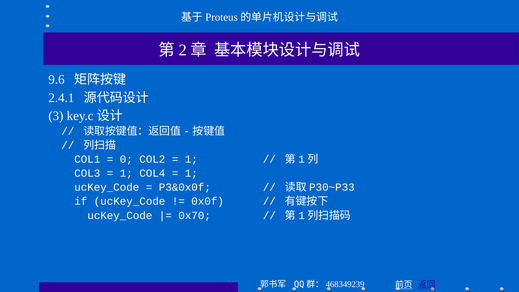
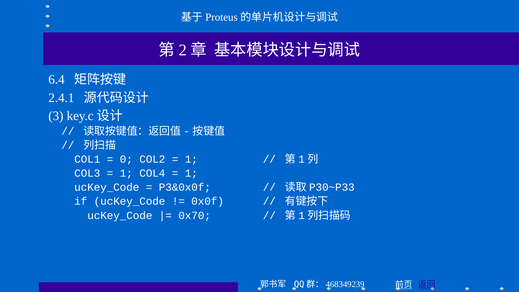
9.6: 9.6 -> 6.4
